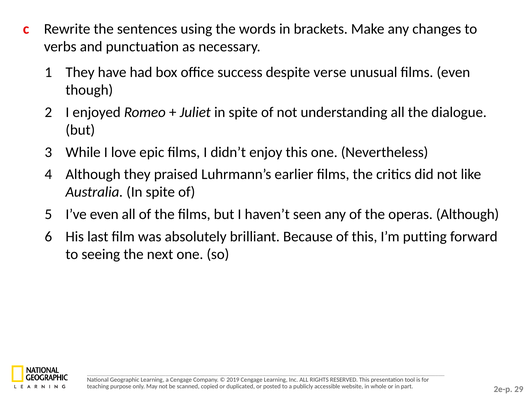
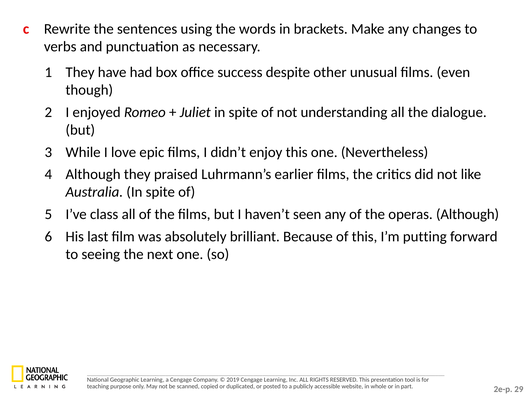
verse: verse -> other
I’ve even: even -> class
